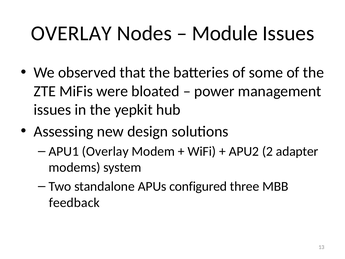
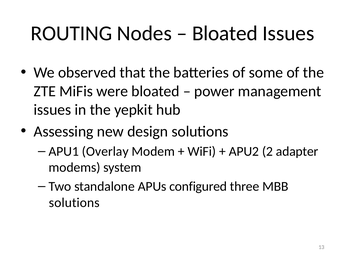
OVERLAY at (71, 33): OVERLAY -> ROUTING
Module at (225, 33): Module -> Bloated
feedback at (74, 202): feedback -> solutions
